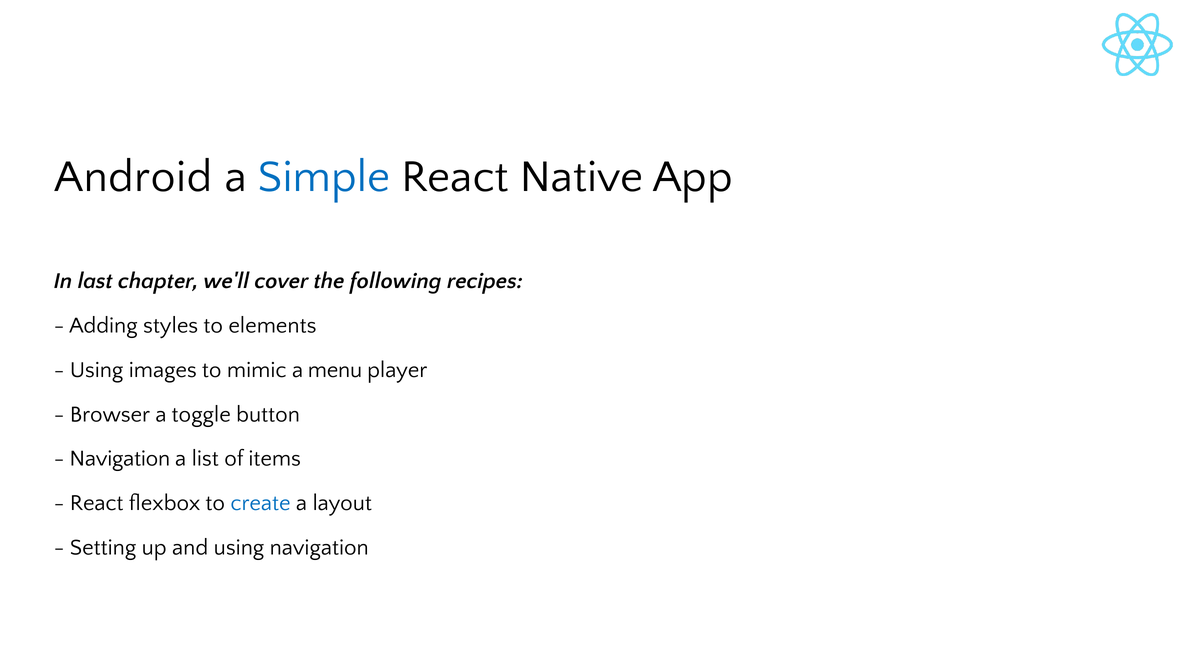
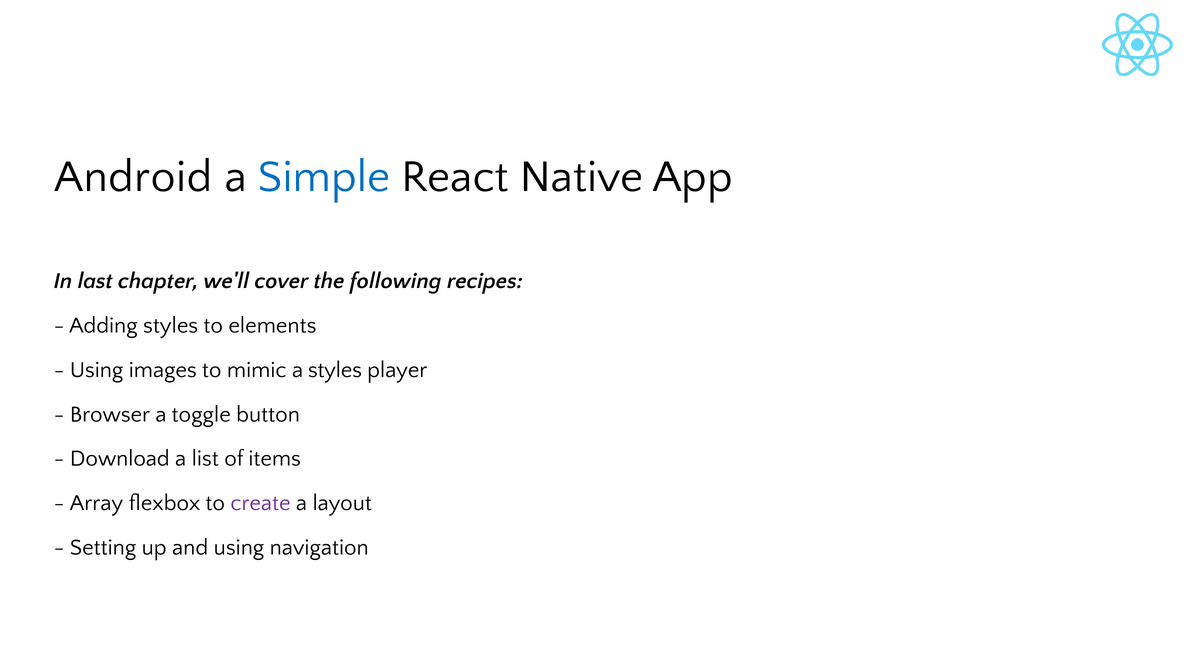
a menu: menu -> styles
Navigation at (120, 459): Navigation -> Download
React at (97, 503): React -> Array
create colour: blue -> purple
